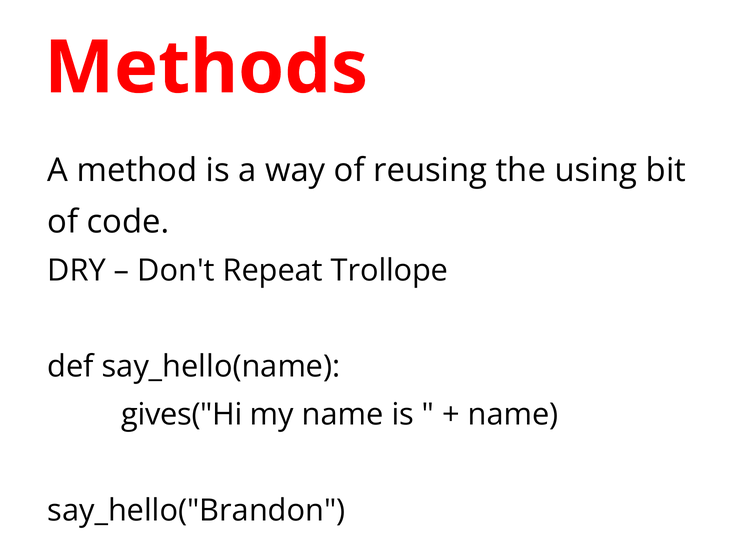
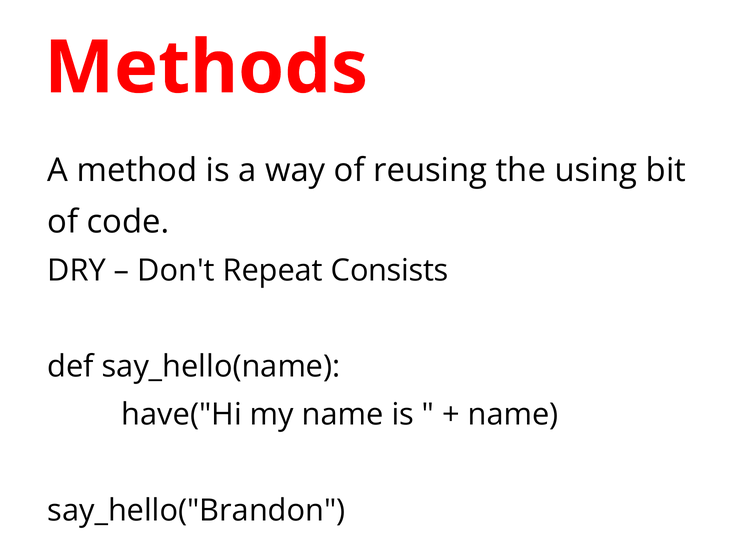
Trollope: Trollope -> Consists
gives("Hi: gives("Hi -> have("Hi
